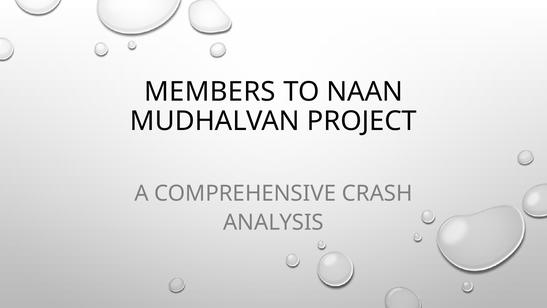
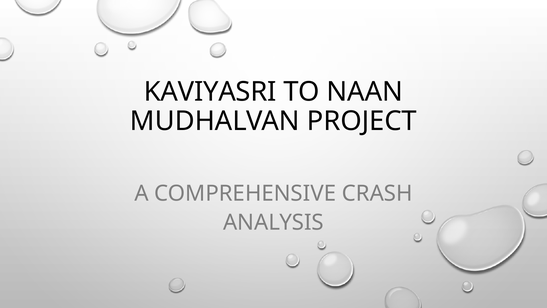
MEMBERS: MEMBERS -> KAVIYASRI
